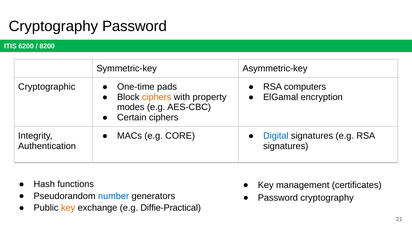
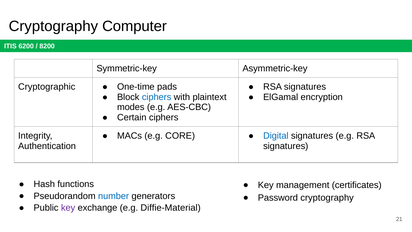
Cryptography Password: Password -> Computer
computers at (305, 87): computers -> signatures
ciphers at (157, 97) colour: orange -> blue
property: property -> plaintext
key at (68, 207) colour: orange -> purple
Diffie-Practical: Diffie-Practical -> Diffie-Material
